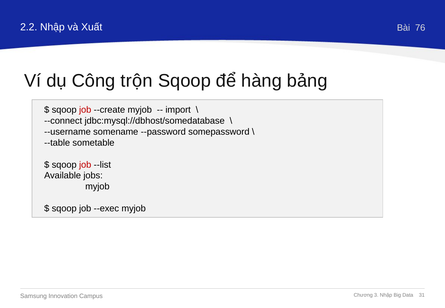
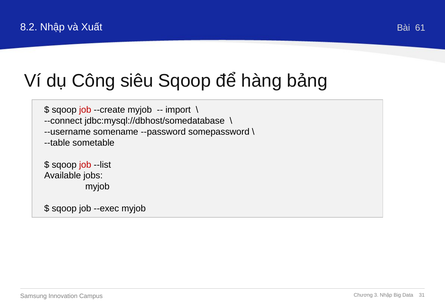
2.2: 2.2 -> 8.2
76: 76 -> 61
trộn: trộn -> siêu
